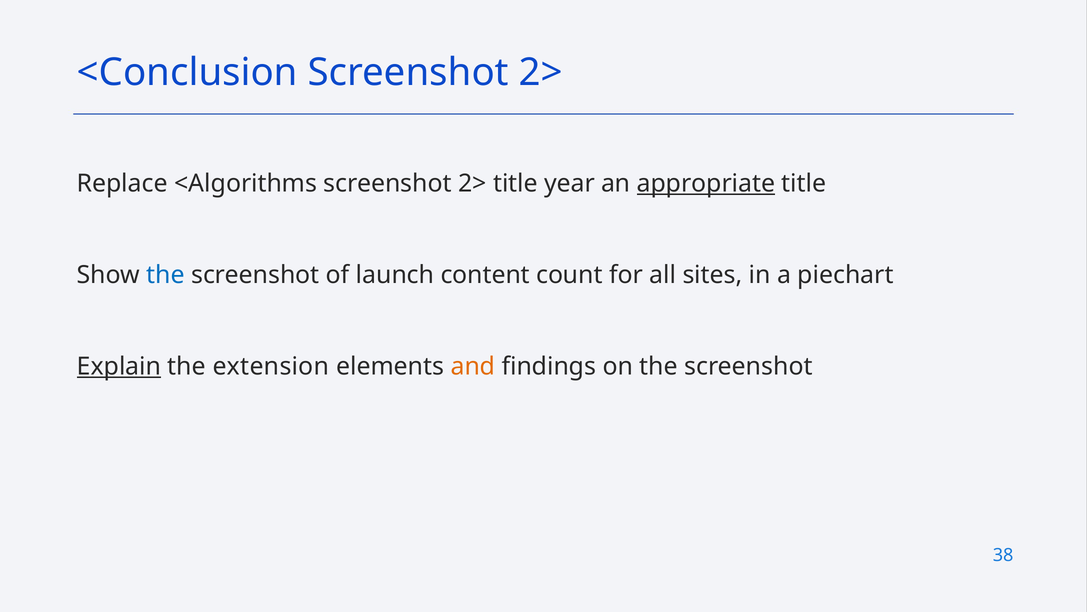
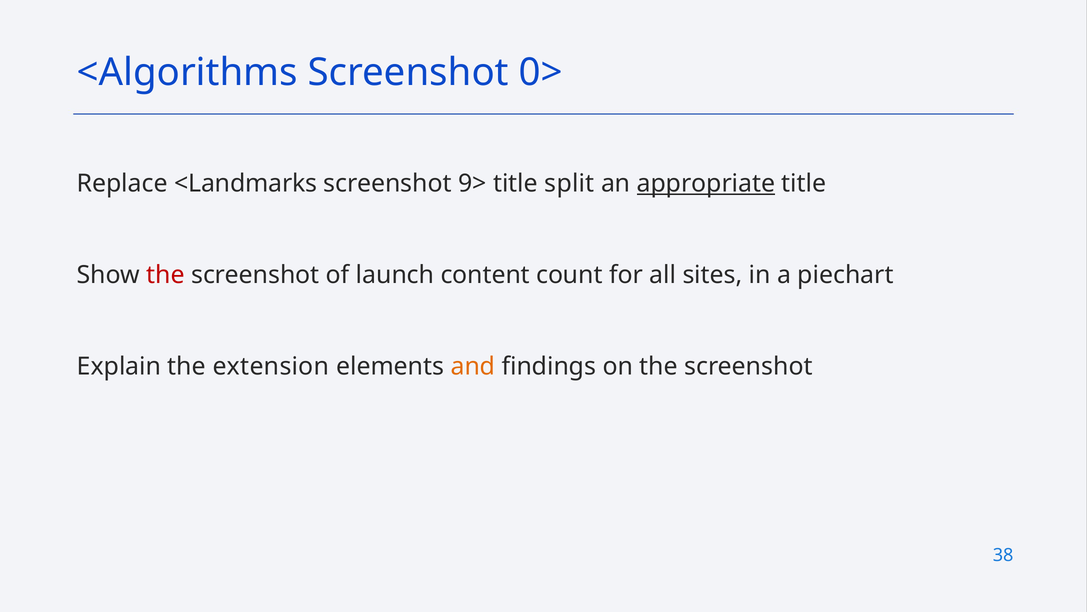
<Conclusion: <Conclusion -> <Algorithms
2> at (541, 73): 2> -> 0>
<Algorithms: <Algorithms -> <Landmarks
2> at (472, 183): 2> -> 9>
year: year -> split
the at (166, 275) colour: blue -> red
Explain underline: present -> none
